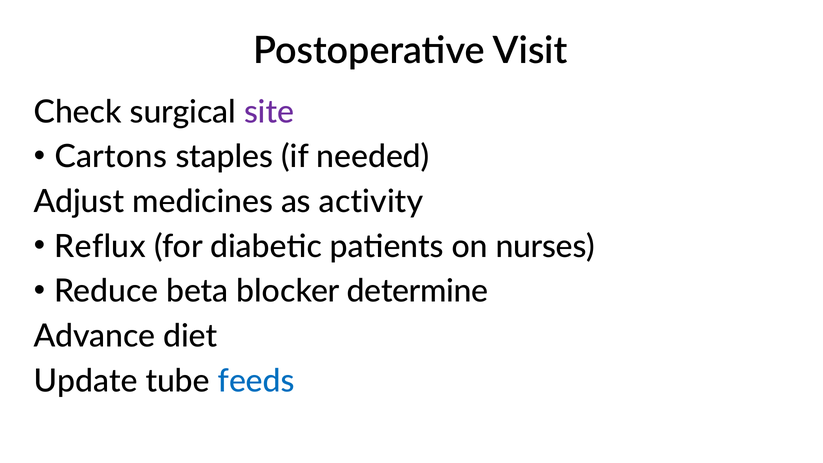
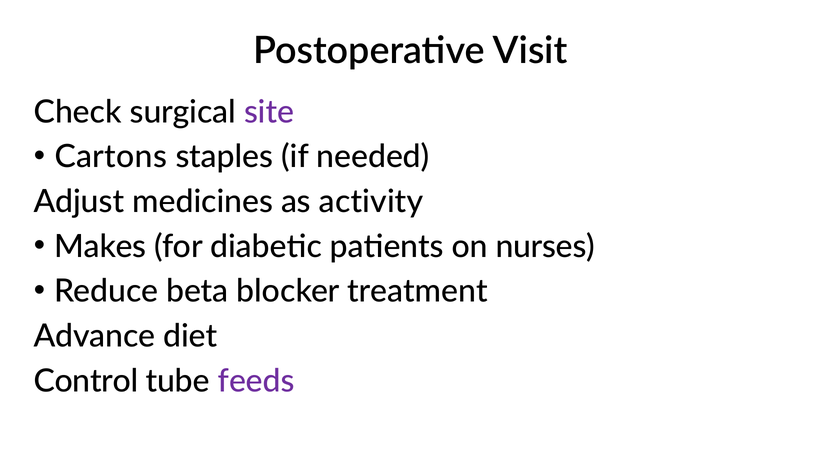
Reflux: Reflux -> Makes
determine: determine -> treatment
Update: Update -> Control
feeds colour: blue -> purple
